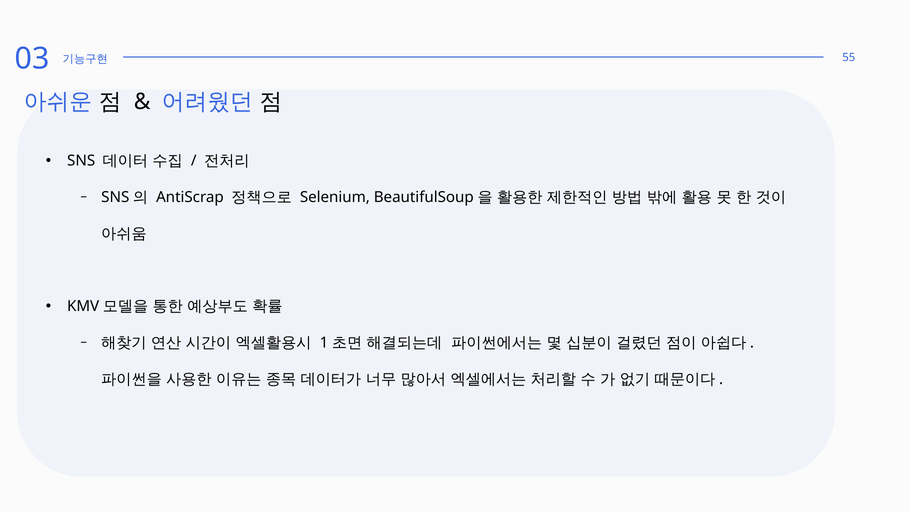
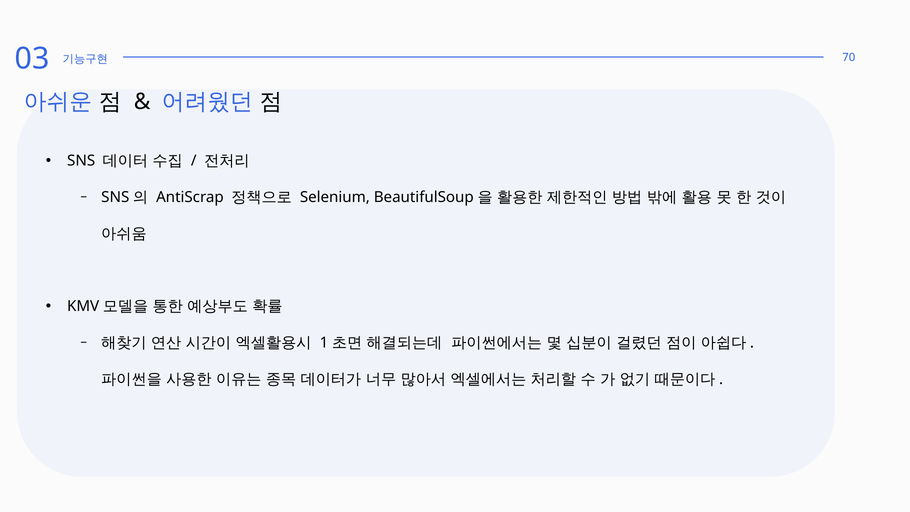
55: 55 -> 70
